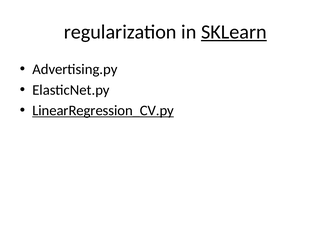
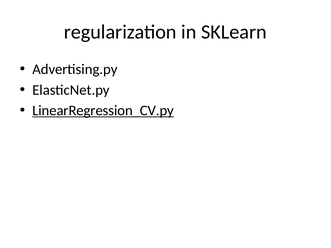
SKLearn underline: present -> none
